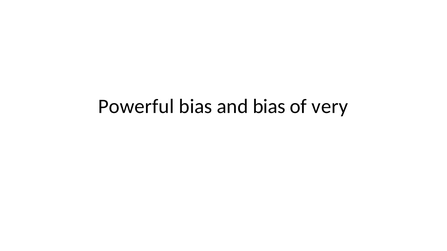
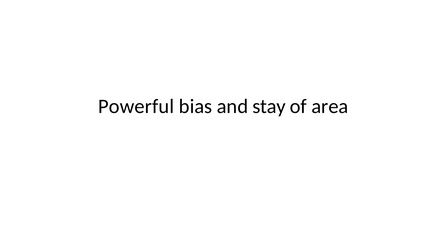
and bias: bias -> stay
very: very -> area
